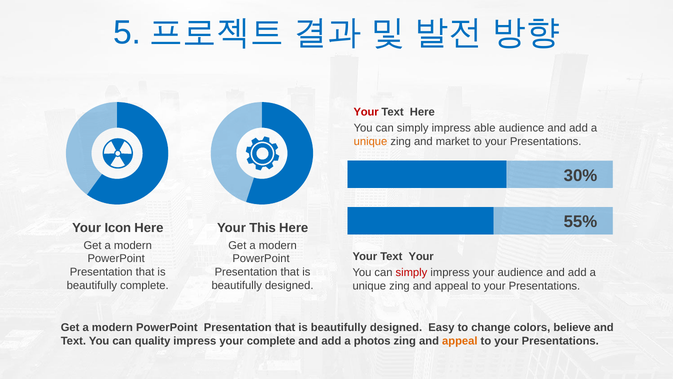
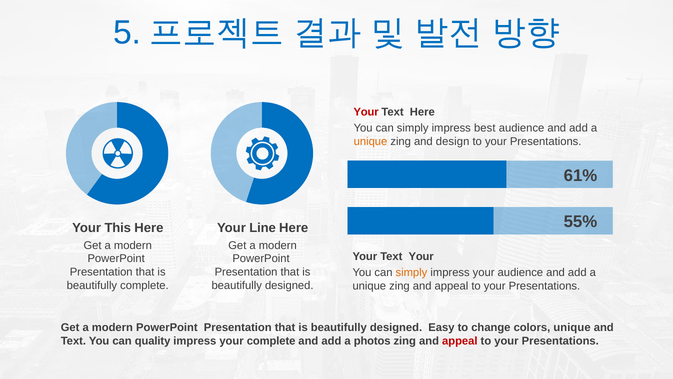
able: able -> best
market: market -> design
30%: 30% -> 61%
Icon: Icon -> This
This: This -> Line
simply at (411, 272) colour: red -> orange
colors believe: believe -> unique
appeal at (460, 341) colour: orange -> red
